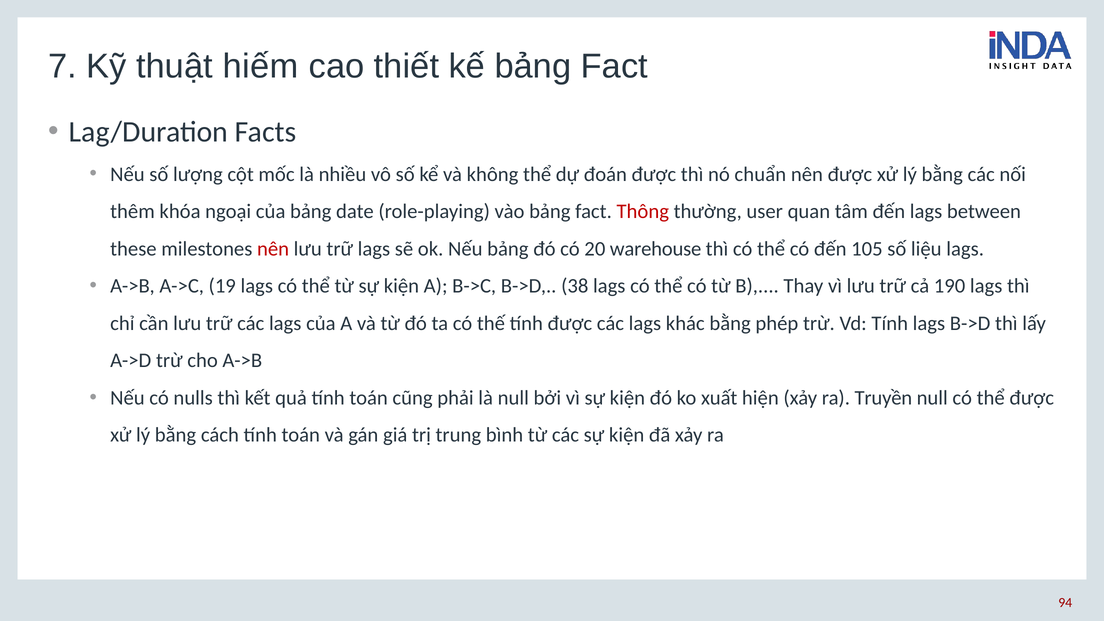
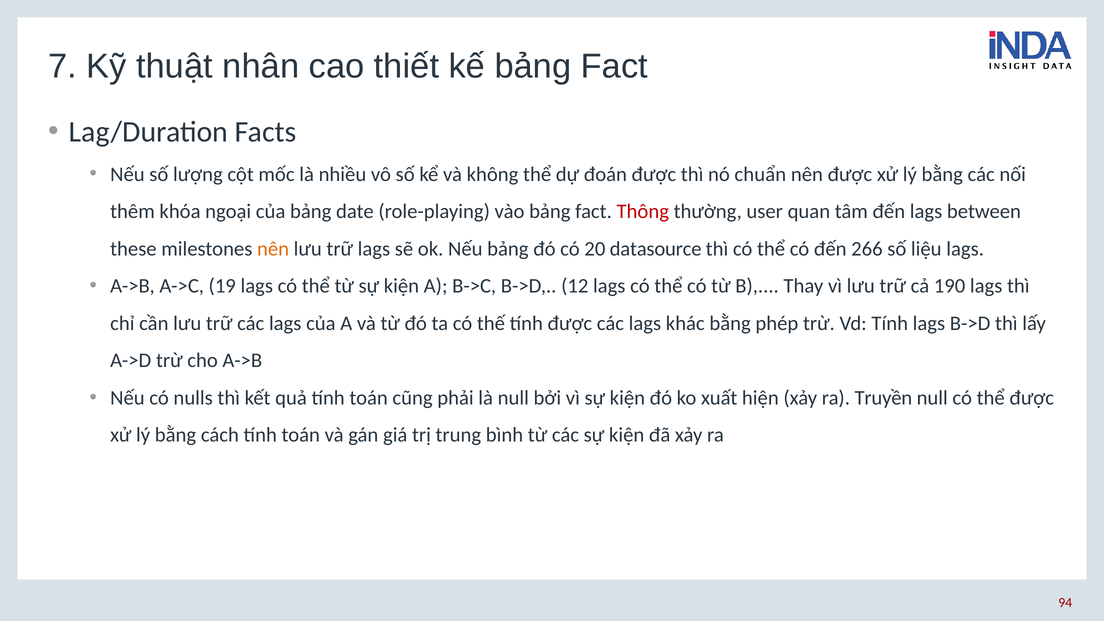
hiếm: hiếm -> nhân
nên at (273, 249) colour: red -> orange
warehouse: warehouse -> datasource
105: 105 -> 266
38: 38 -> 12
